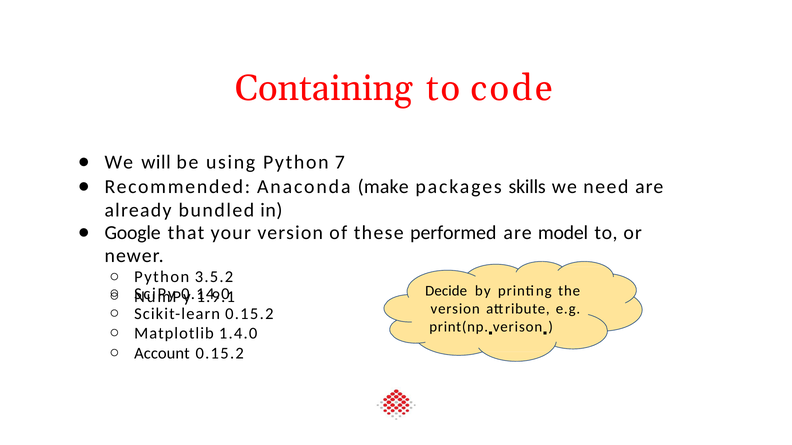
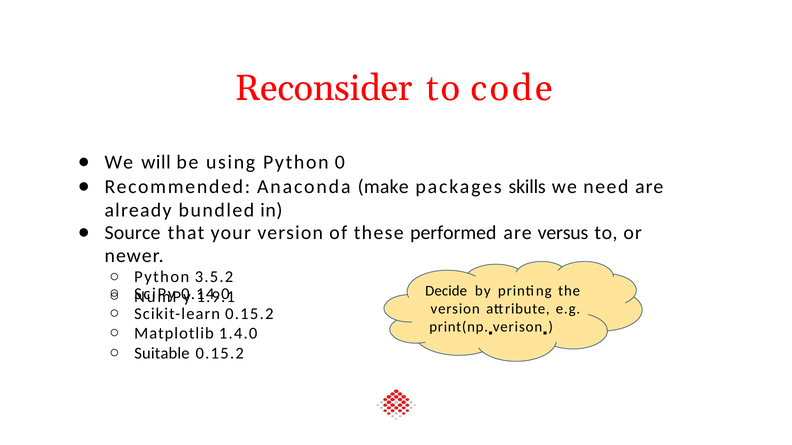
Containing: Containing -> Reconsider
7: 7 -> 0
Google: Google -> Source
model: model -> versus
Account: Account -> Suitable
